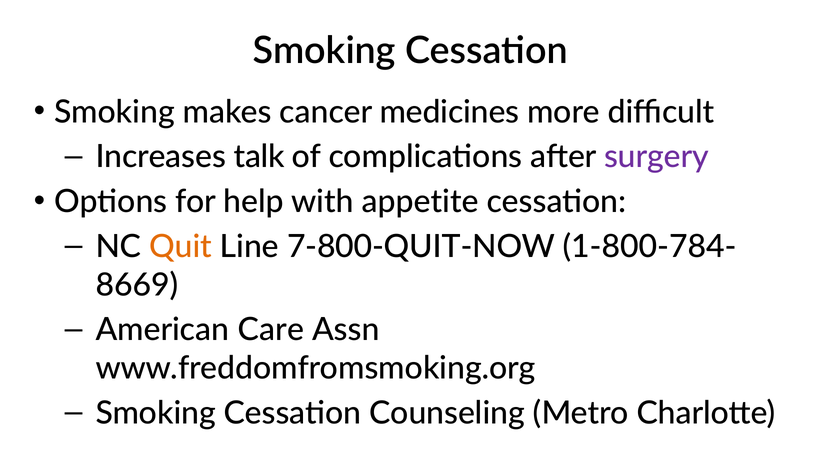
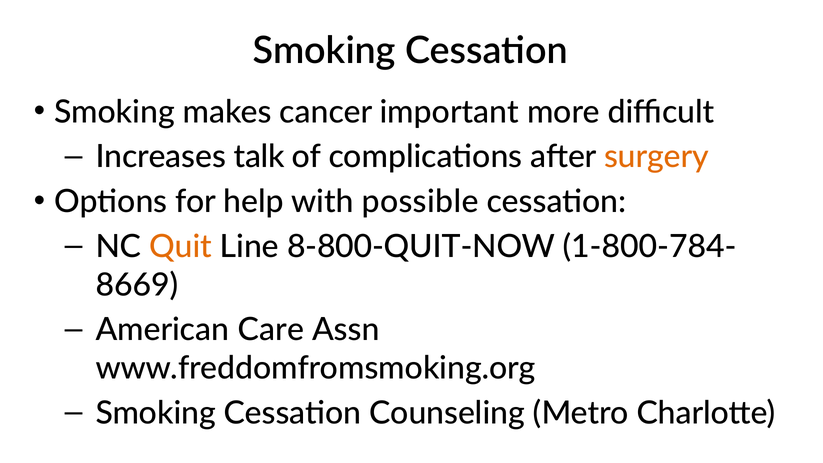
medicines: medicines -> important
surgery colour: purple -> orange
appetite: appetite -> possible
7-800-QUIT-NOW: 7-800-QUIT-NOW -> 8-800-QUIT-NOW
